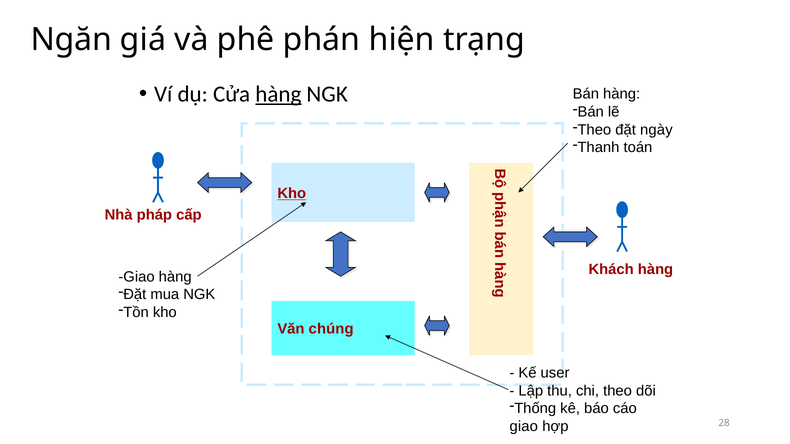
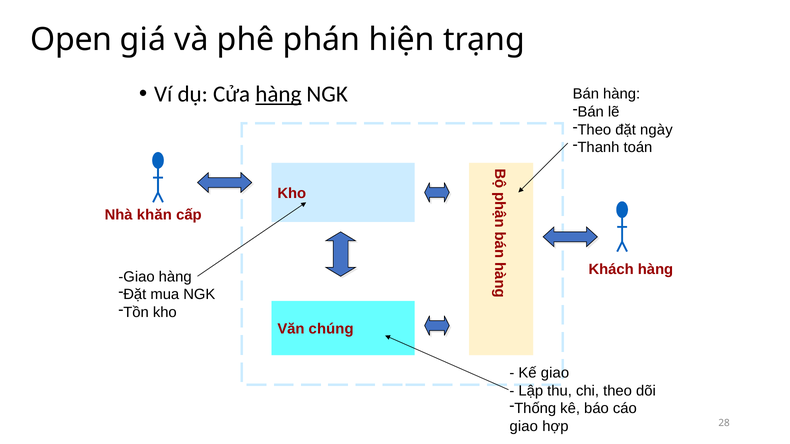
Ngăn: Ngăn -> Open
Kho at (292, 194) underline: present -> none
pháp: pháp -> khăn
Kế user: user -> giao
